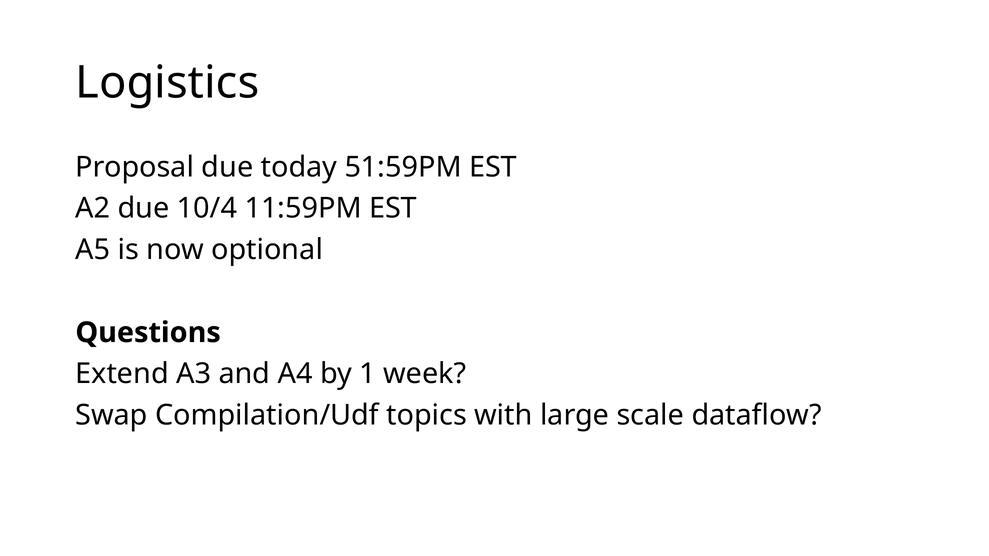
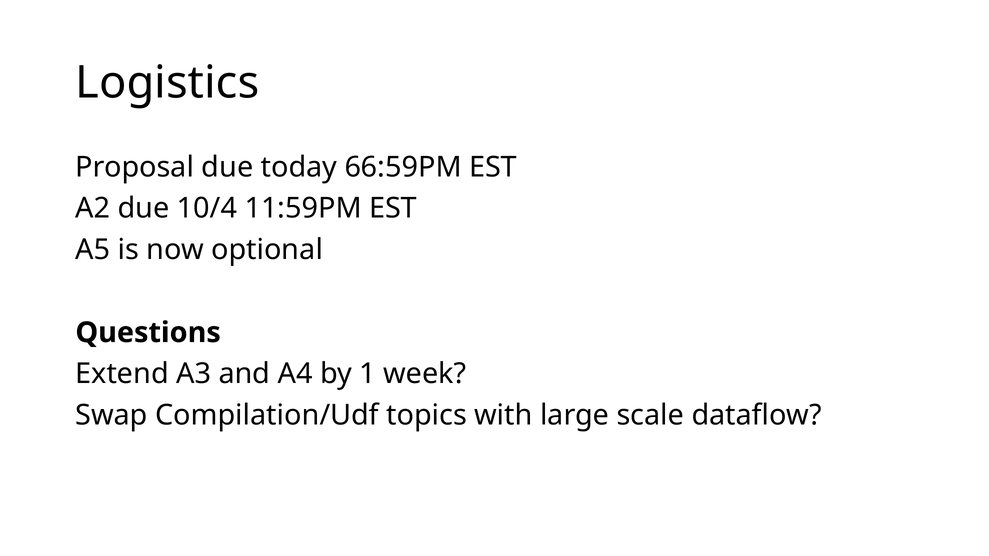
51:59PM: 51:59PM -> 66:59PM
